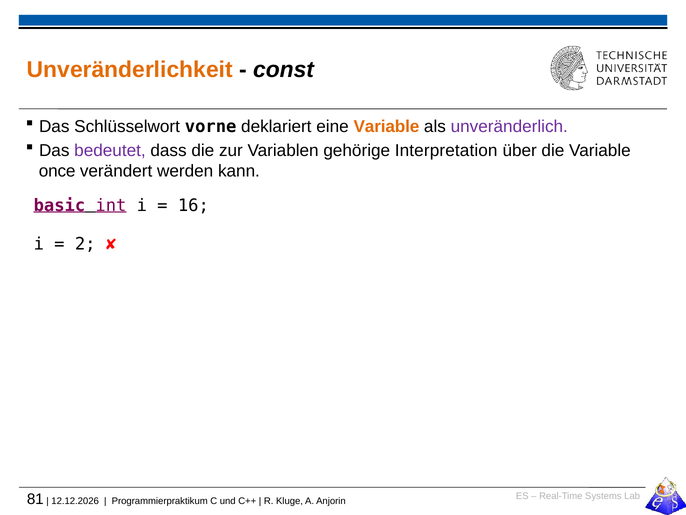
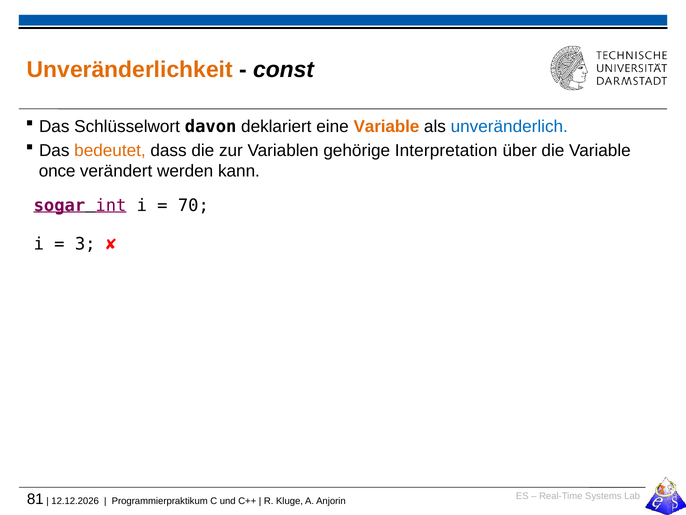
vorne: vorne -> davon
unveränderlich colour: purple -> blue
bedeutet colour: purple -> orange
basic: basic -> sogar
16: 16 -> 70
2: 2 -> 3
